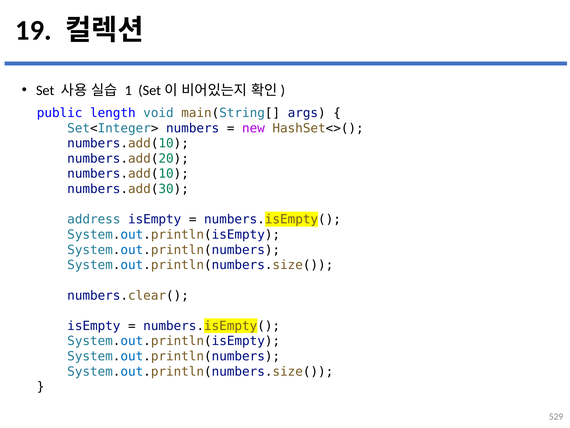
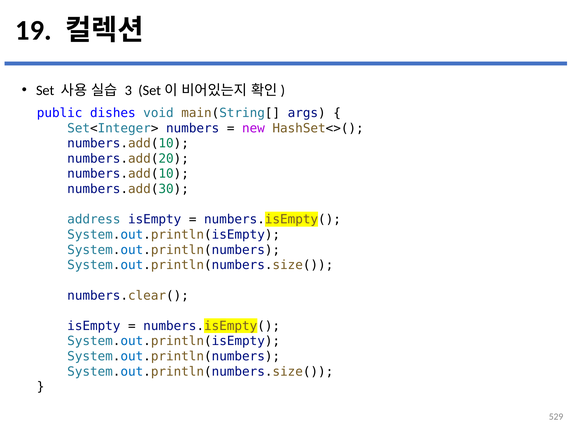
1: 1 -> 3
length: length -> dishes
